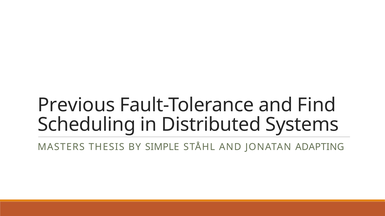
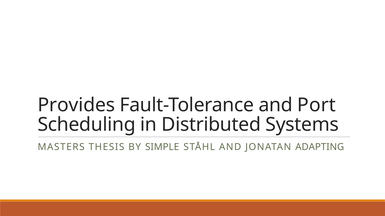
Previous: Previous -> Provides
Find: Find -> Port
